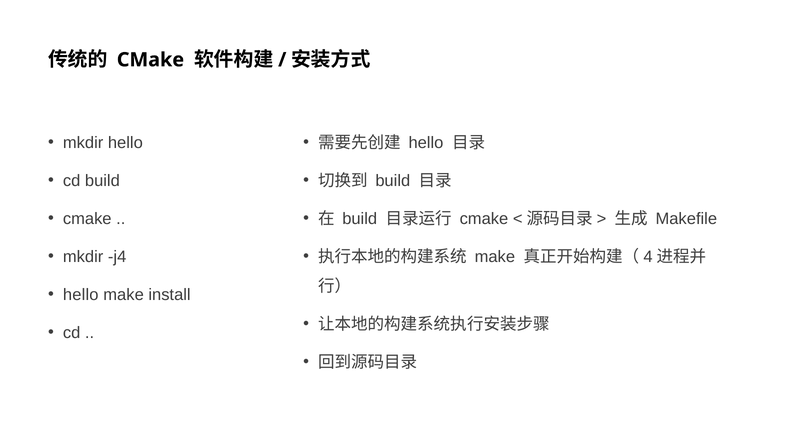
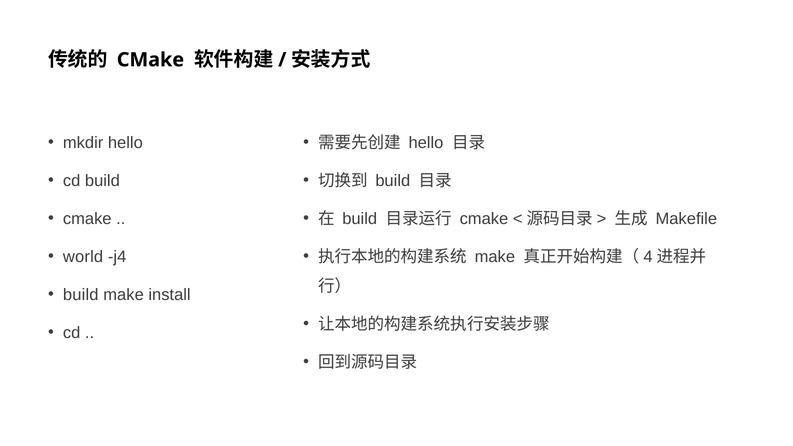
mkdir at (83, 257): mkdir -> world
hello at (81, 295): hello -> build
